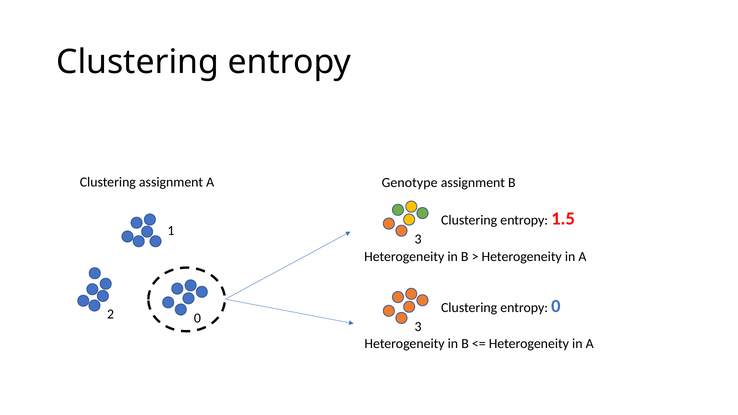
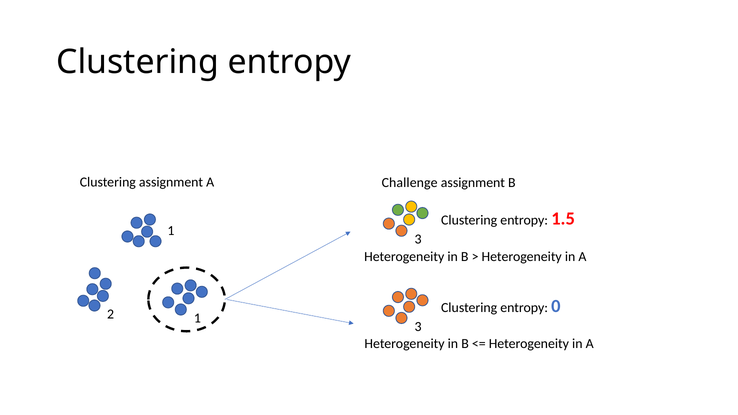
Genotype: Genotype -> Challenge
2 0: 0 -> 1
